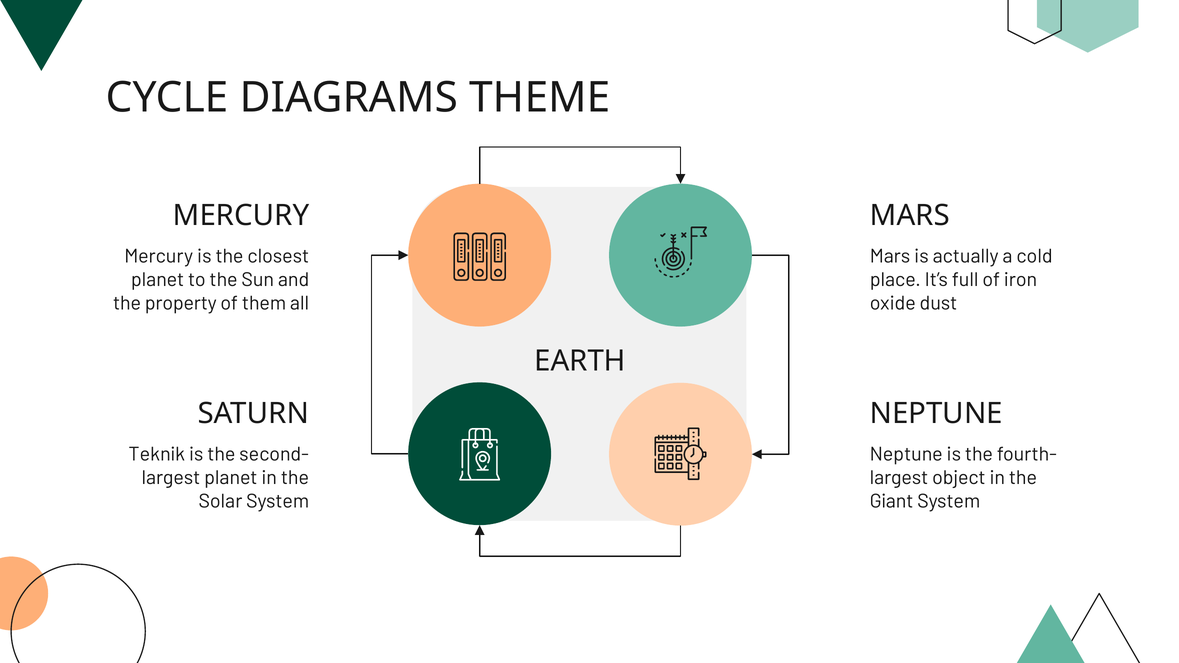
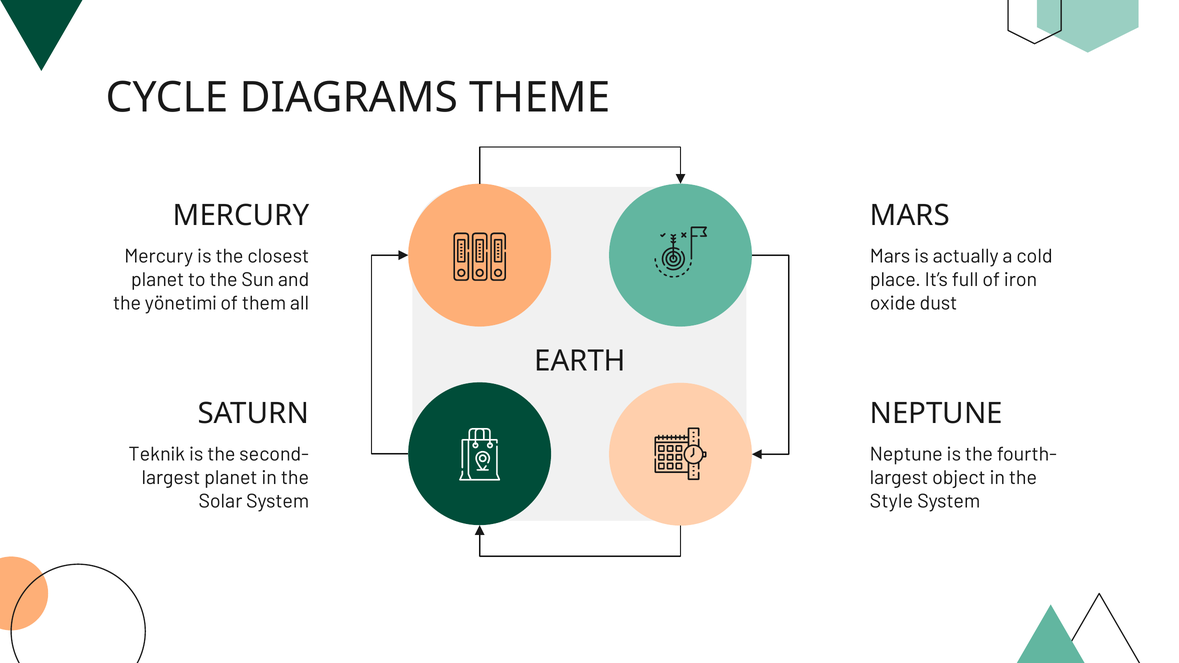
property: property -> yönetimi
Giant: Giant -> Style
